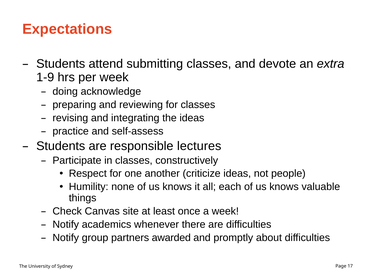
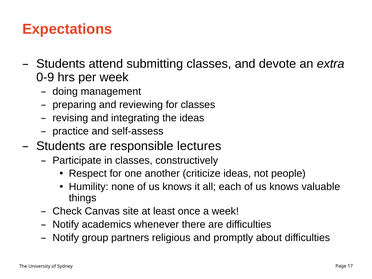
1-9: 1-9 -> 0-9
acknowledge: acknowledge -> management
awarded: awarded -> religious
